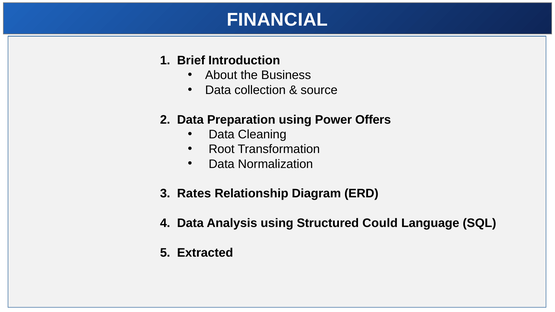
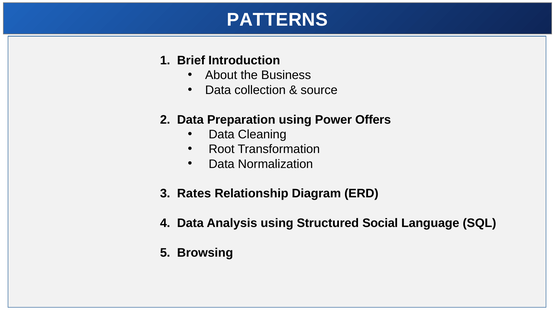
FINANCIAL: FINANCIAL -> PATTERNS
Could: Could -> Social
Extracted: Extracted -> Browsing
